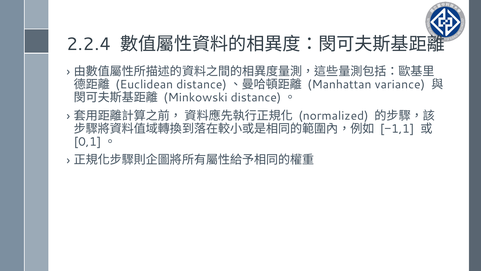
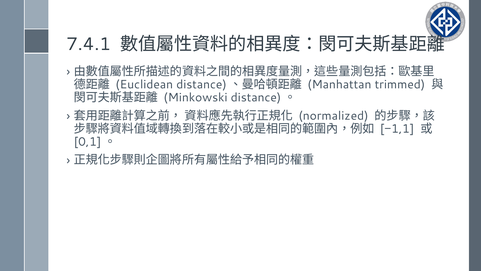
2.2.4: 2.2.4 -> 7.4.1
variance: variance -> trimmed
